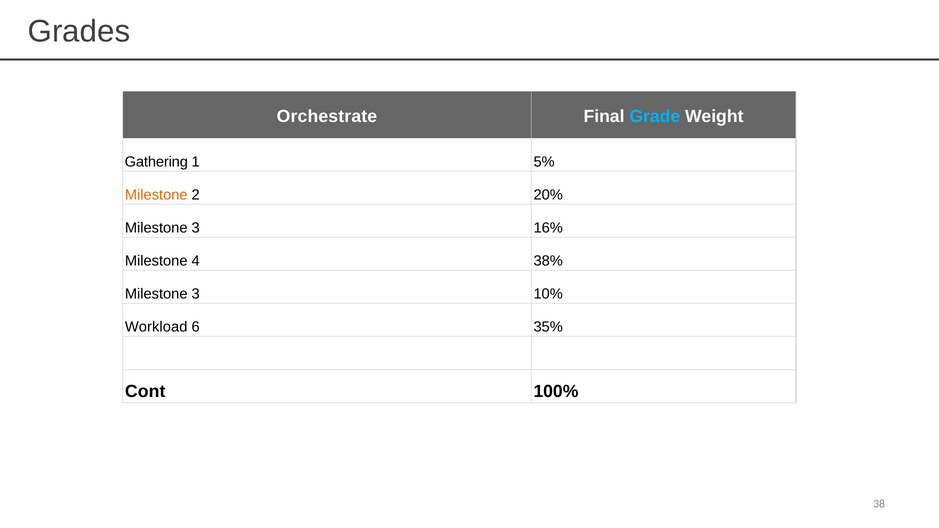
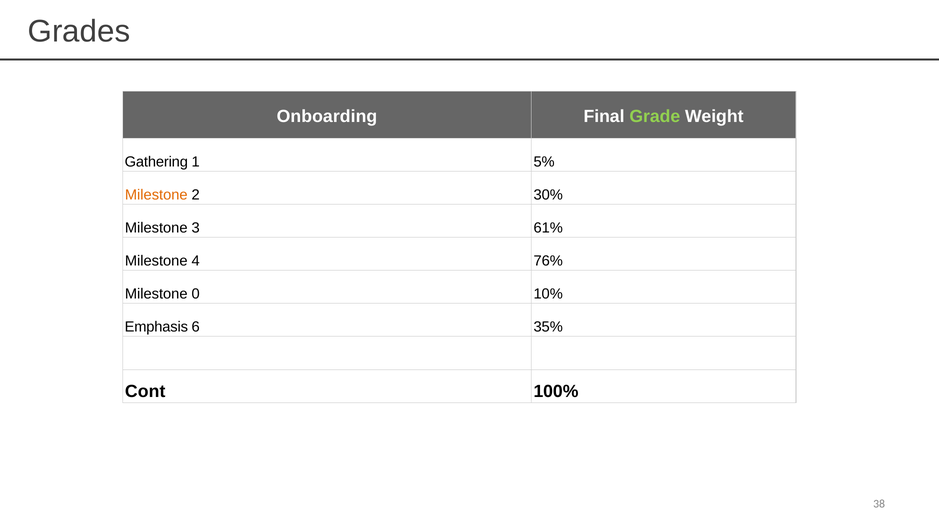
Orchestrate: Orchestrate -> Onboarding
Grade colour: light blue -> light green
20%: 20% -> 30%
16%: 16% -> 61%
38%: 38% -> 76%
3 at (196, 294): 3 -> 0
Workload: Workload -> Emphasis
